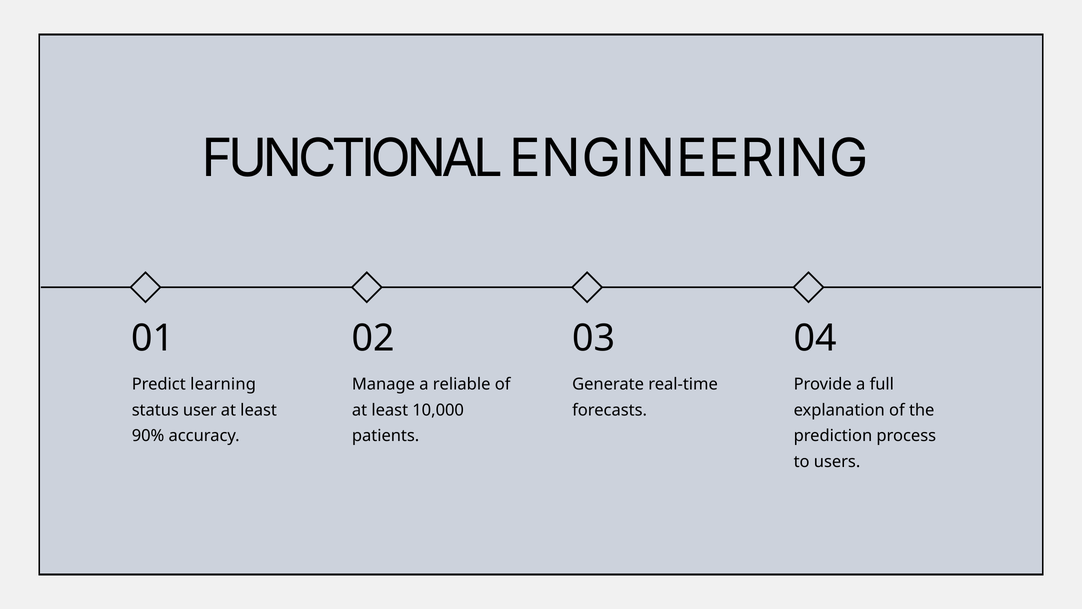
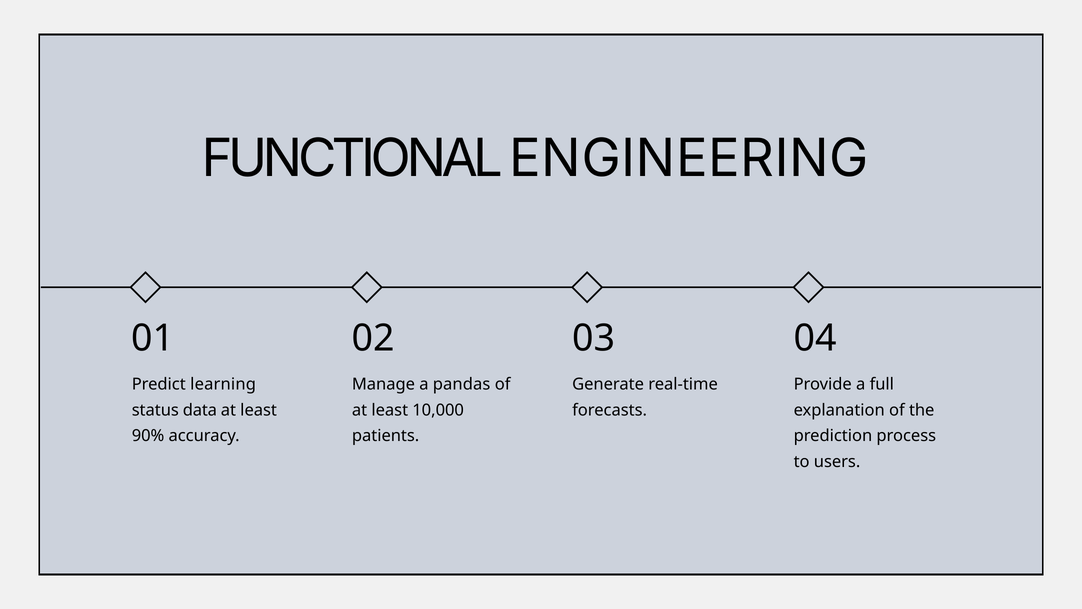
reliable: reliable -> pandas
user: user -> data
